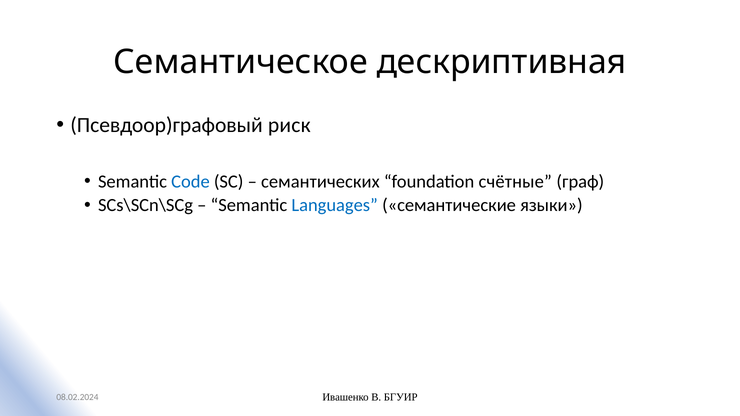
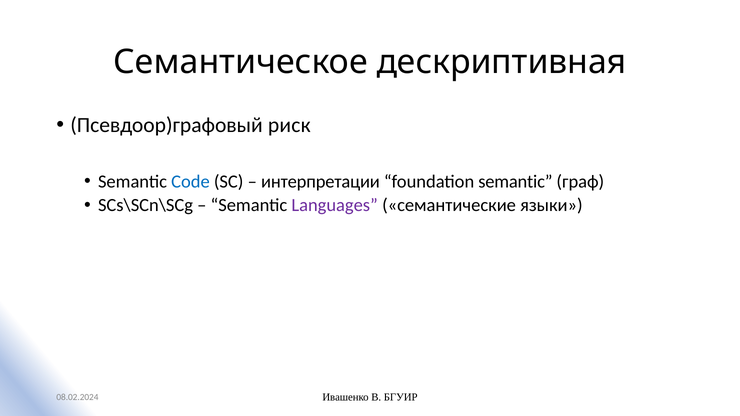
семантических: семантических -> интерпретации
foundation счётные: счётные -> semantic
Languages colour: blue -> purple
